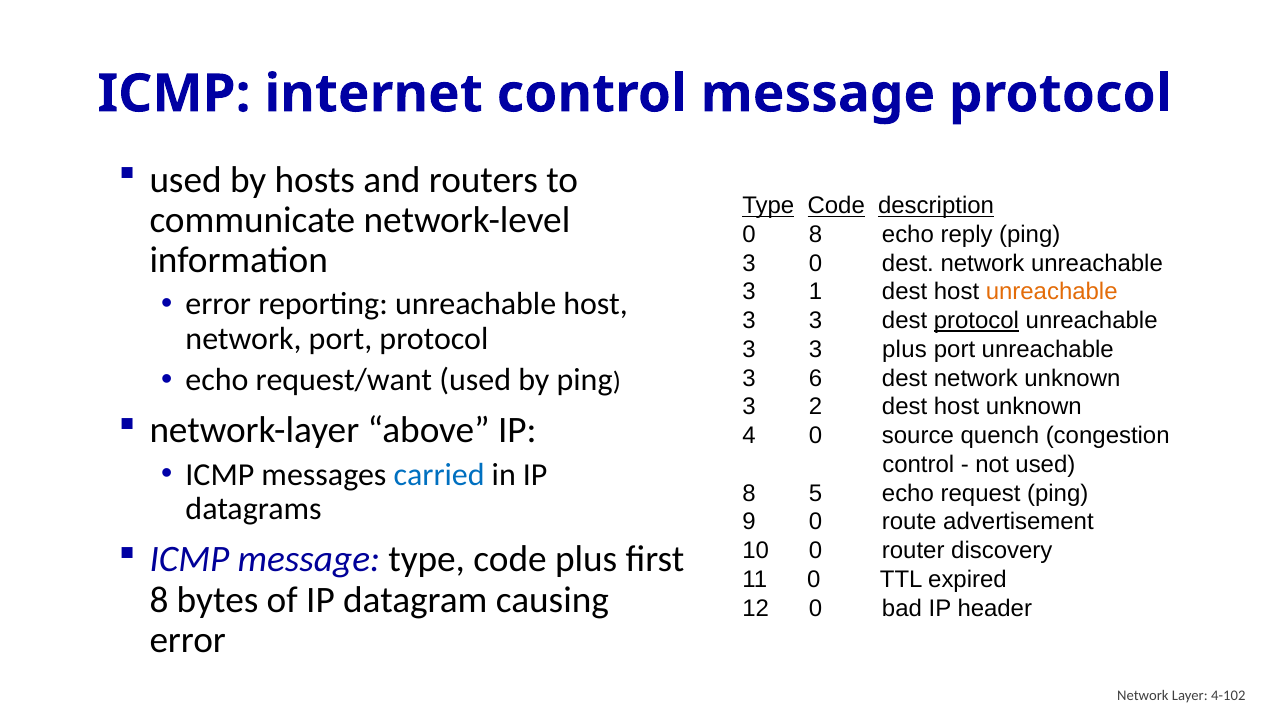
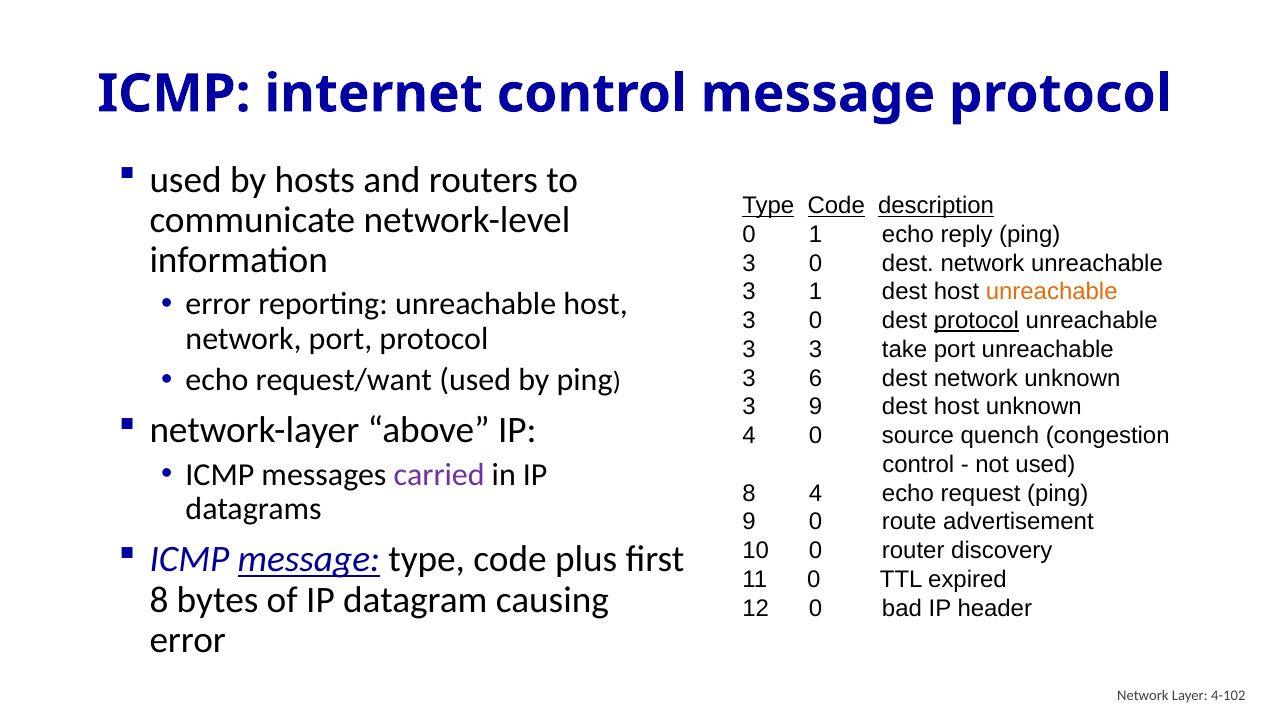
0 8: 8 -> 1
3 at (815, 321): 3 -> 0
3 plus: plus -> take
3 2: 2 -> 9
carried colour: blue -> purple
8 5: 5 -> 4
message at (309, 560) underline: none -> present
